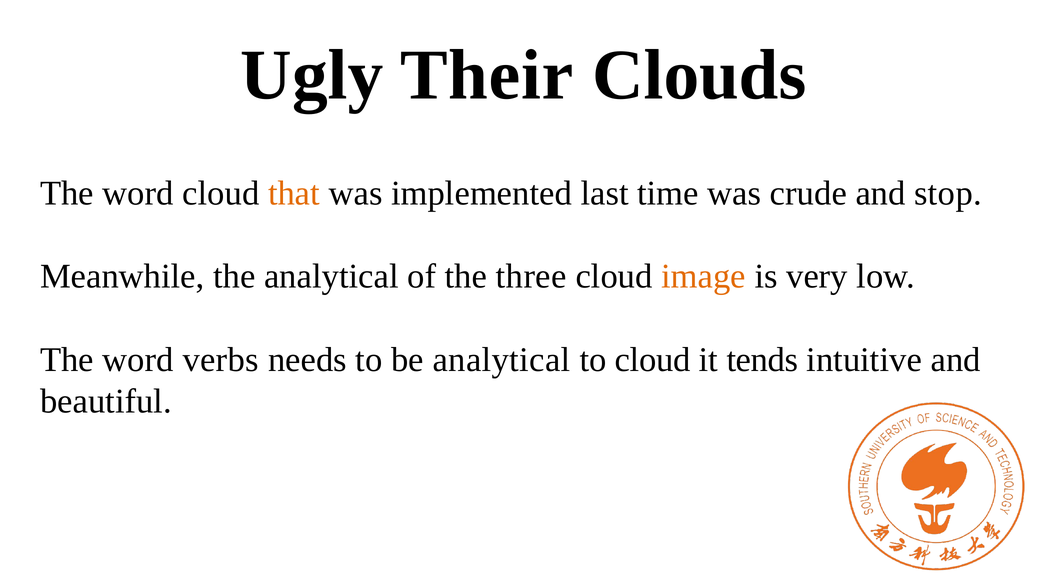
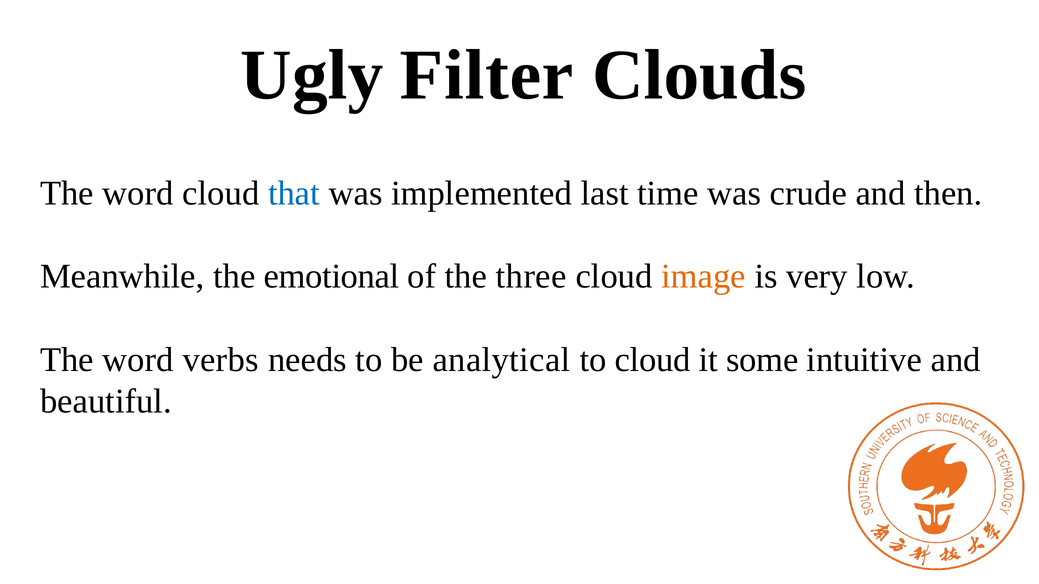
Their: Their -> Filter
that colour: orange -> blue
stop: stop -> then
the analytical: analytical -> emotional
tends: tends -> some
